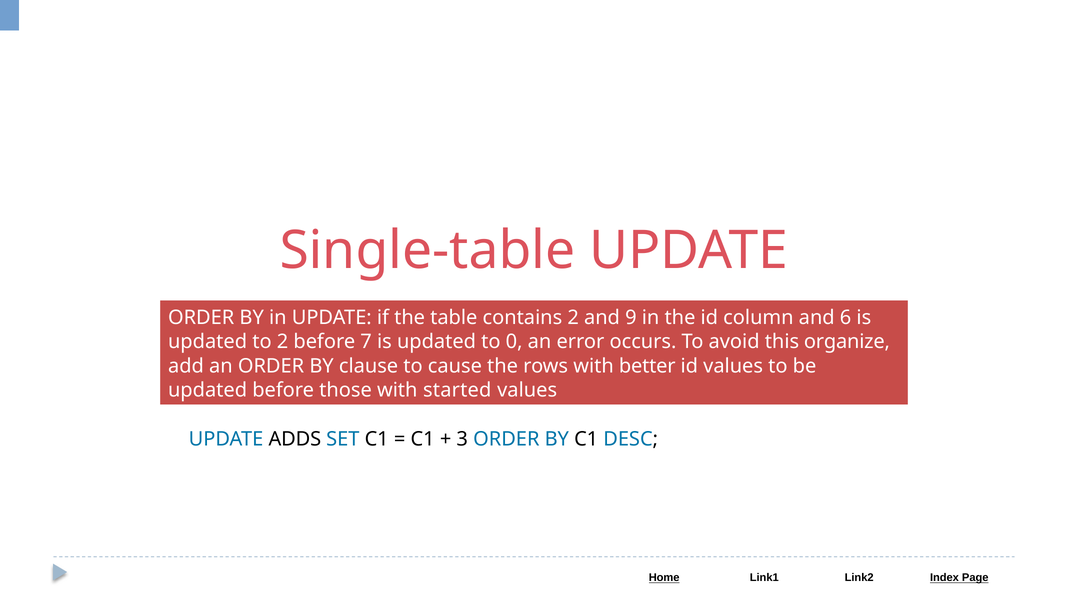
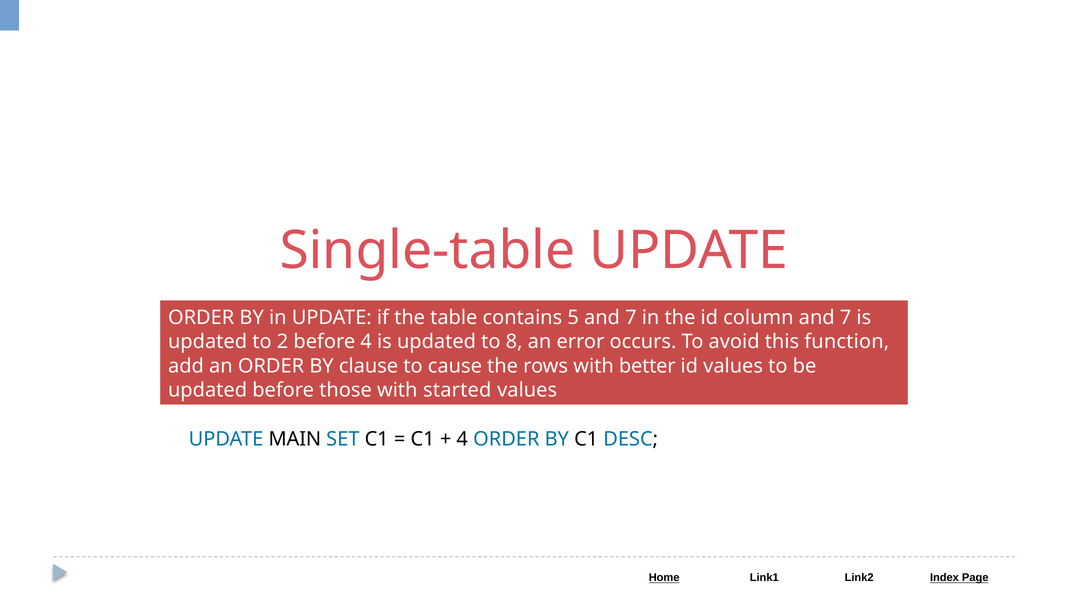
contains 2: 2 -> 5
9 at (631, 318): 9 -> 7
column and 6: 6 -> 7
before 7: 7 -> 4
0: 0 -> 8
organize: organize -> function
ADDS: ADDS -> MAIN
3 at (462, 439): 3 -> 4
